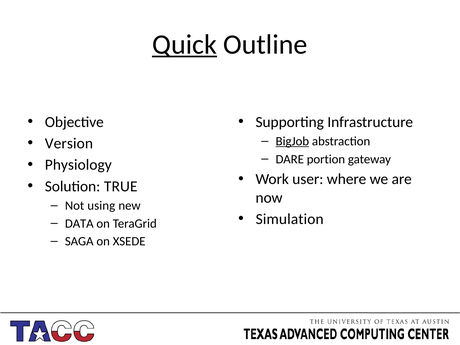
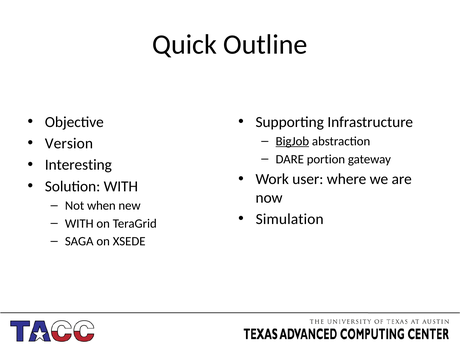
Quick underline: present -> none
Physiology: Physiology -> Interesting
Solution TRUE: TRUE -> WITH
using: using -> when
DATA at (79, 223): DATA -> WITH
